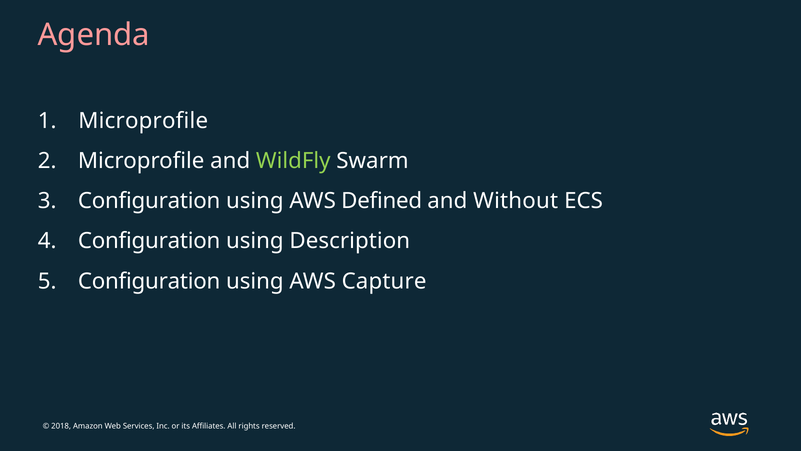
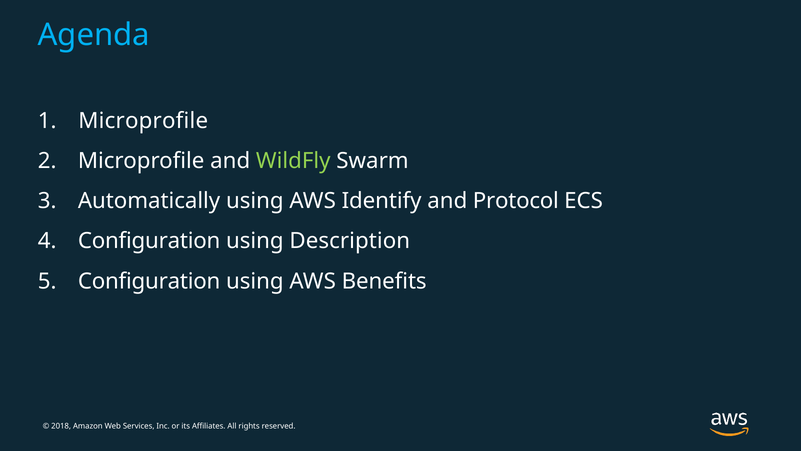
Agenda colour: pink -> light blue
Configuration at (149, 201): Configuration -> Automatically
Defined: Defined -> Identify
Without: Without -> Protocol
Capture: Capture -> Benefits
